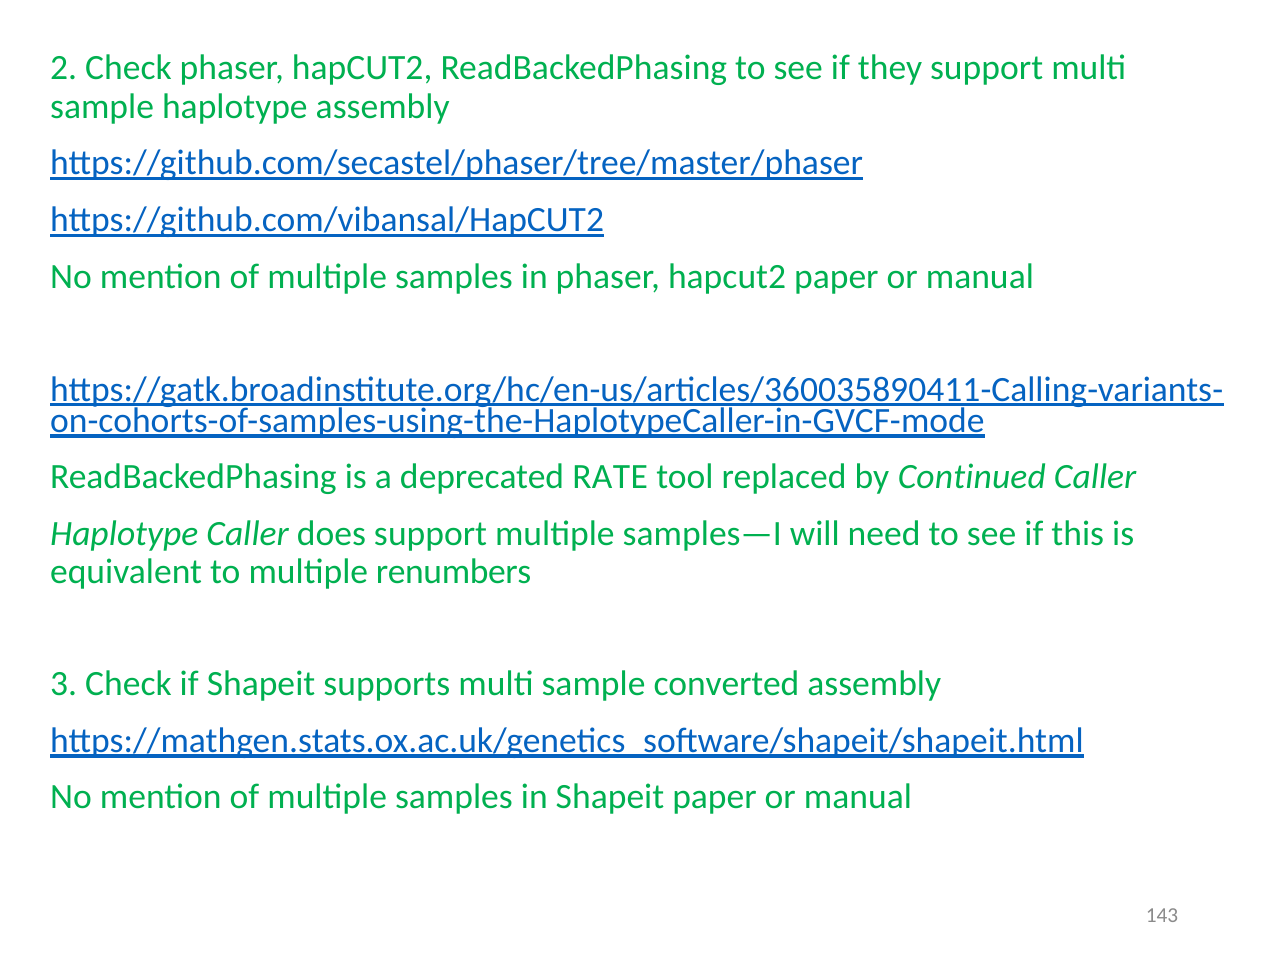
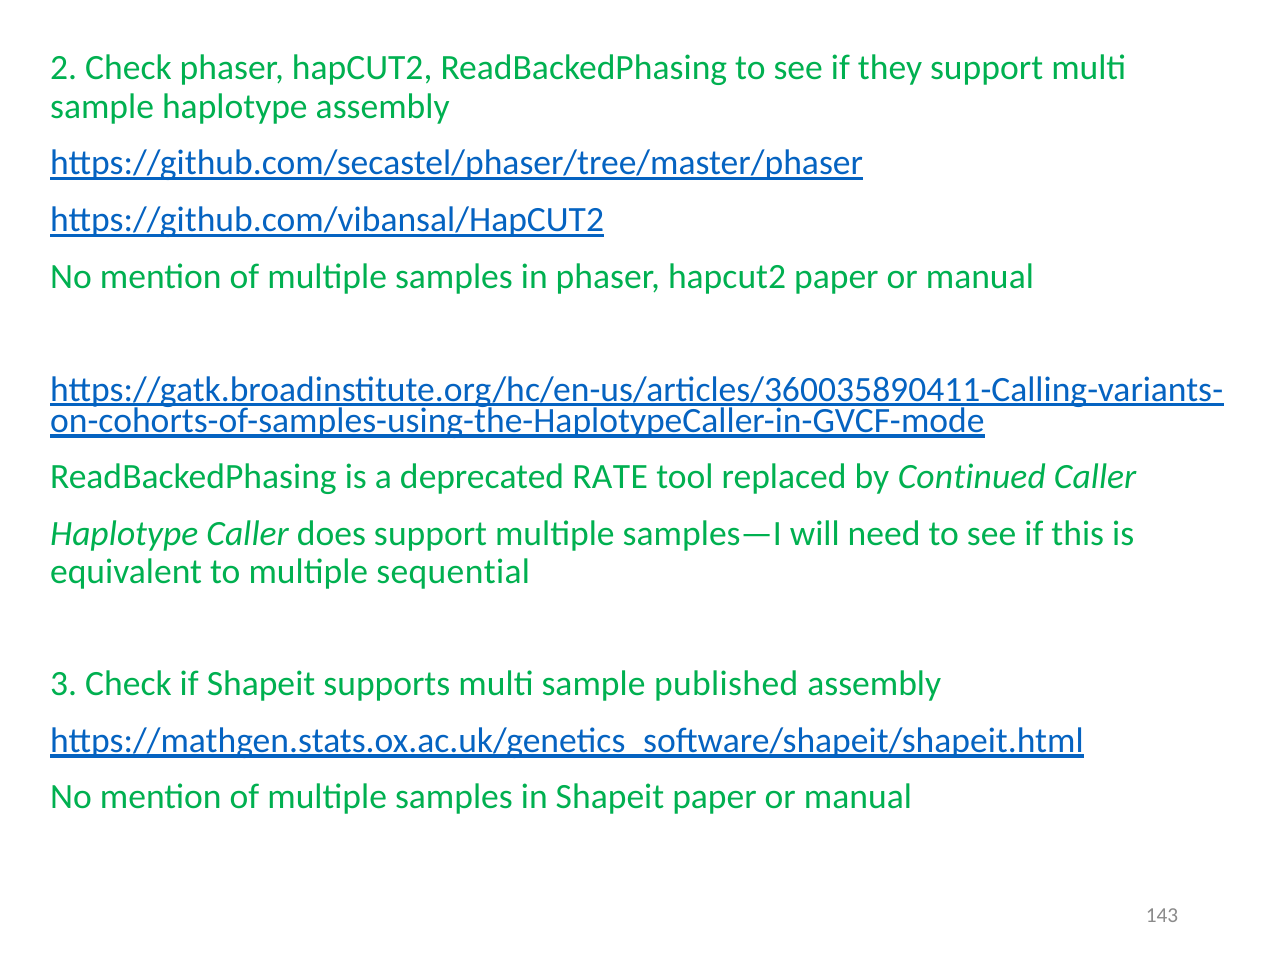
renumbers: renumbers -> sequential
converted: converted -> published
